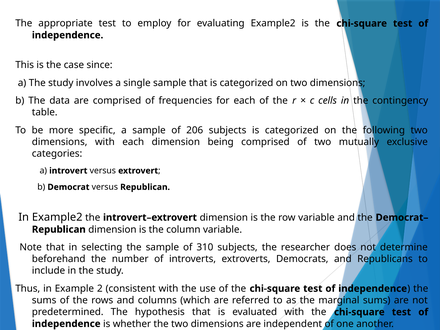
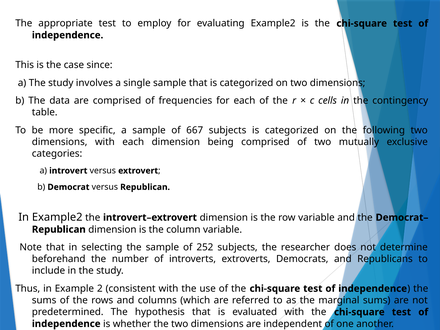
206: 206 -> 667
310: 310 -> 252
